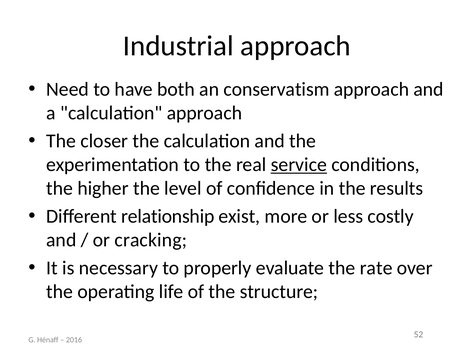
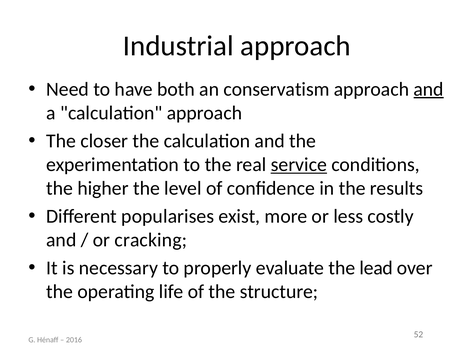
and at (429, 89) underline: none -> present
relationship: relationship -> popularises
rate: rate -> lead
